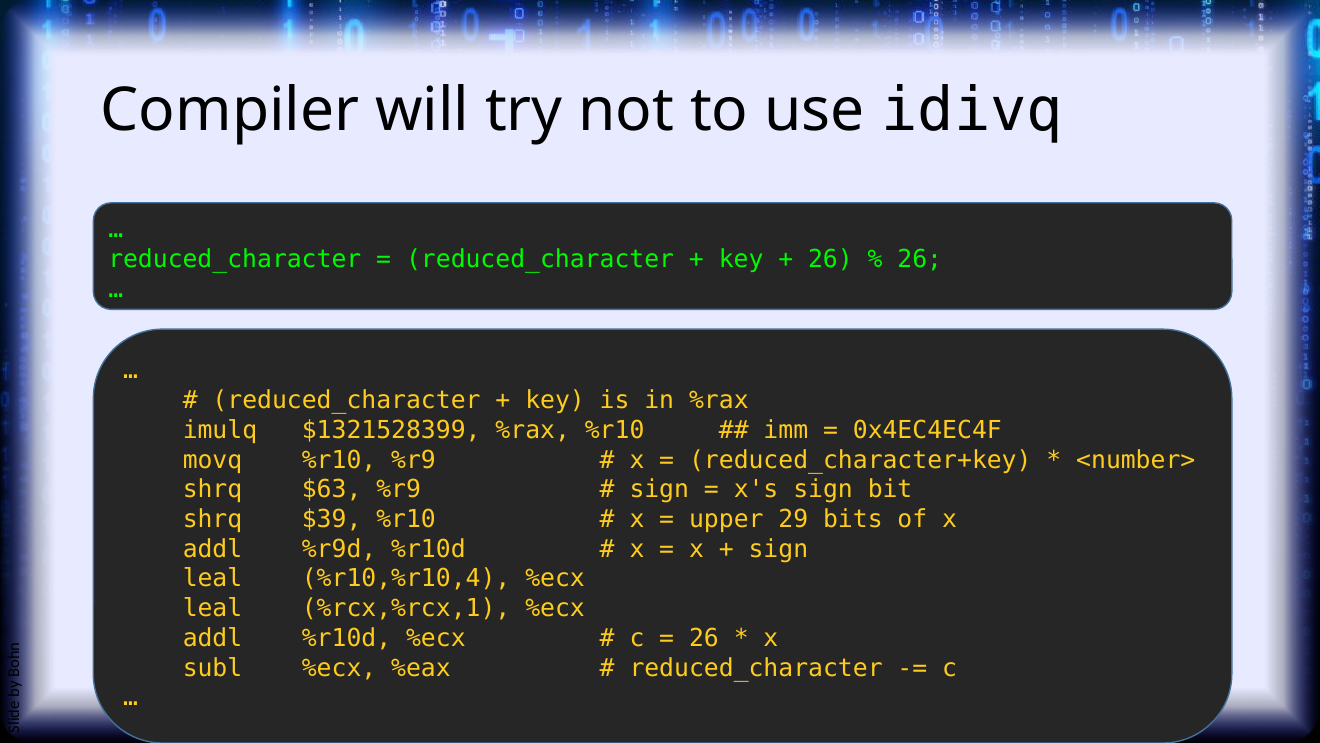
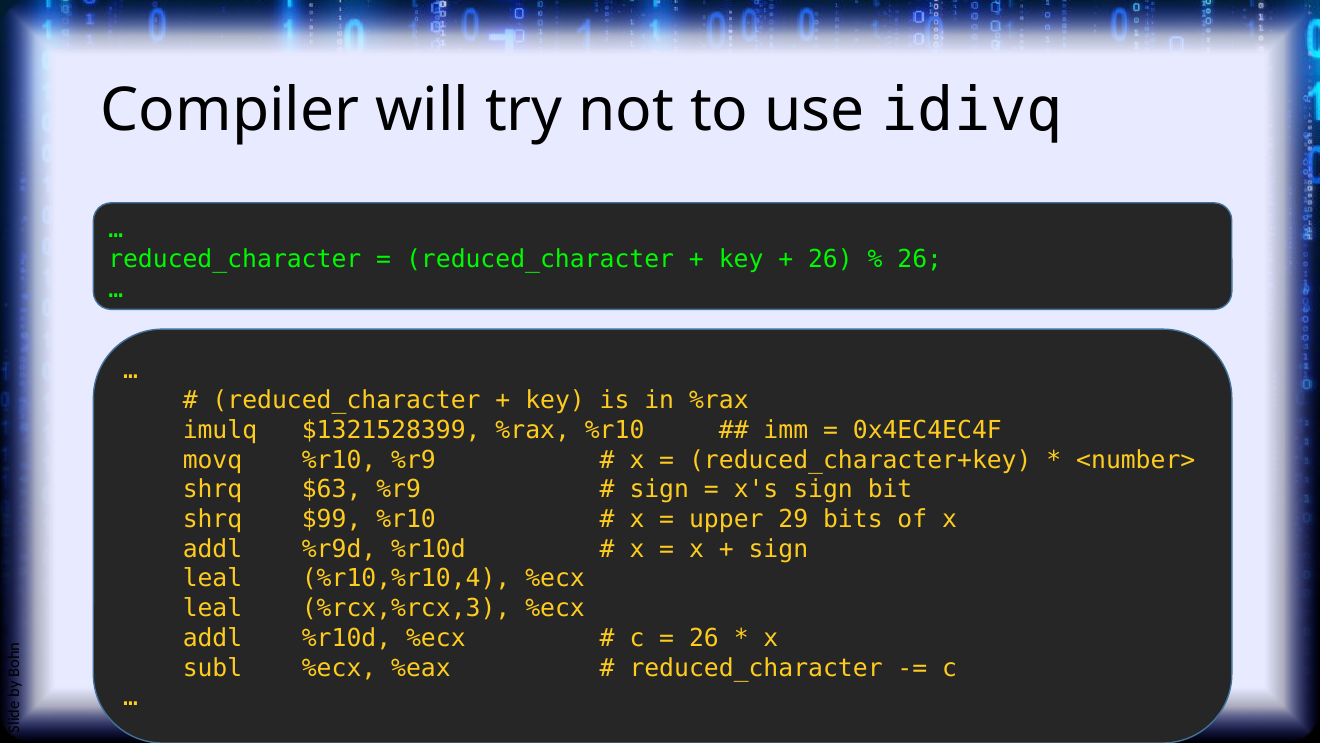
$39: $39 -> $99
%rcx,%rcx,1: %rcx,%rcx,1 -> %rcx,%rcx,3
